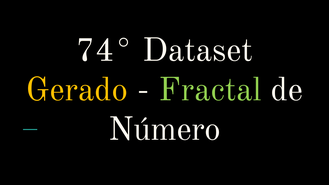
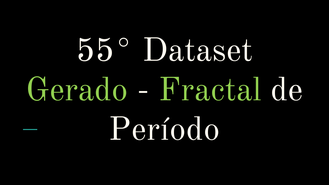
74°: 74° -> 55°
Gerado colour: yellow -> light green
Número: Número -> Período
